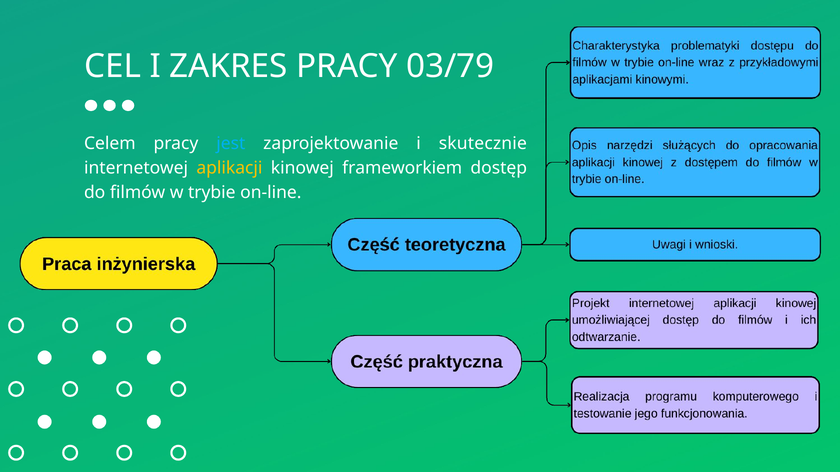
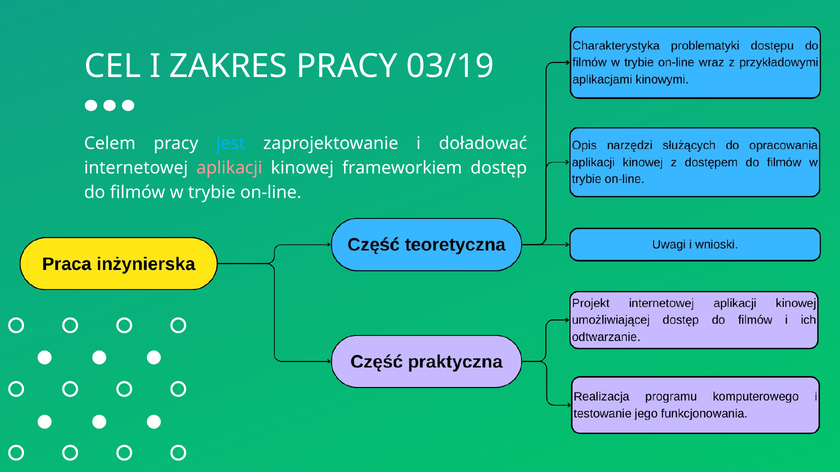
03/79: 03/79 -> 03/19
skutecznie: skutecznie -> doładować
aplikacji colour: yellow -> pink
